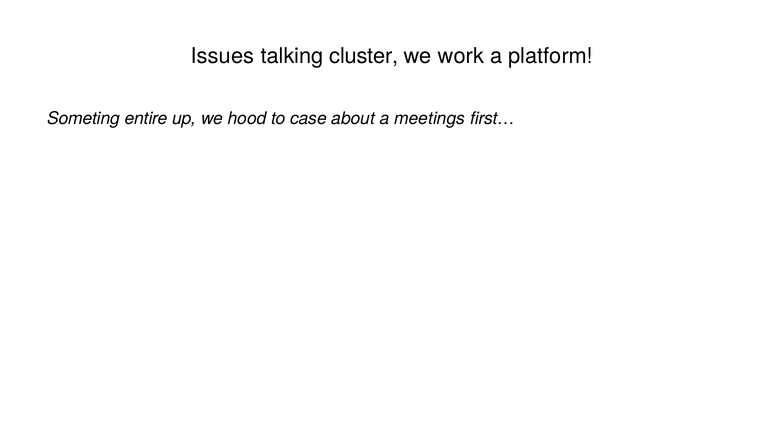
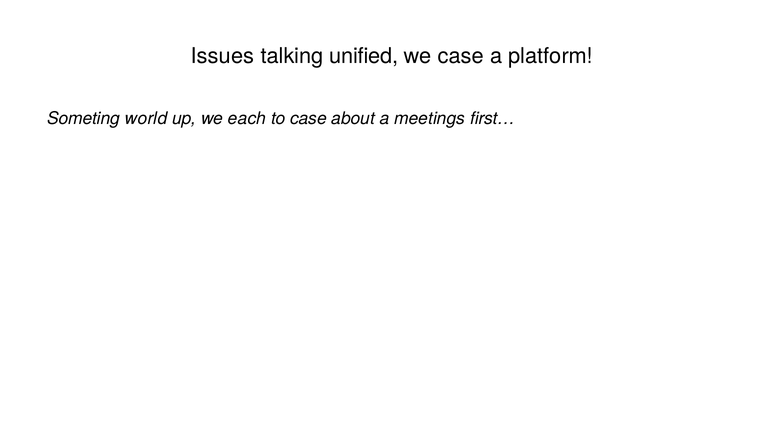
cluster: cluster -> unified
we work: work -> case
entire: entire -> world
hood: hood -> each
